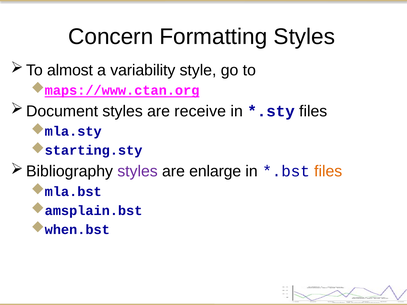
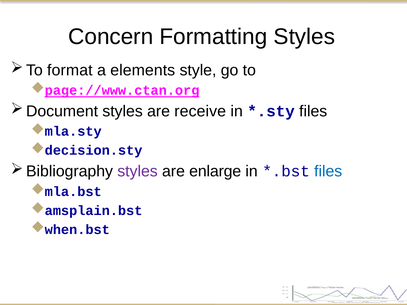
almost: almost -> format
variability: variability -> elements
maps://www.ctan.org: maps://www.ctan.org -> page://www.ctan.org
starting.sty: starting.sty -> decision.sty
files at (328, 172) colour: orange -> blue
